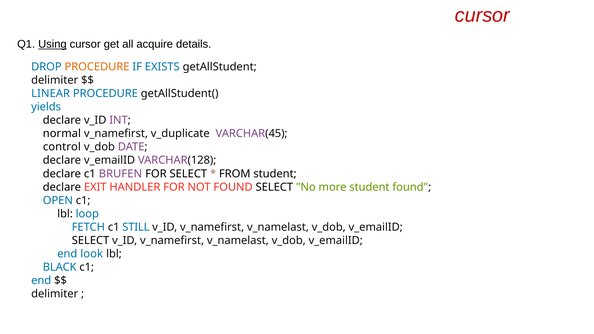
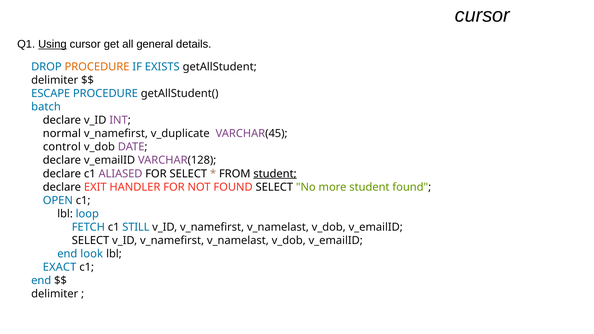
cursor at (482, 15) colour: red -> black
acquire: acquire -> general
LINEAR: LINEAR -> ESCAPE
yields: yields -> batch
BRUFEN: BRUFEN -> ALIASED
student at (275, 174) underline: none -> present
BLACK: BLACK -> EXACT
